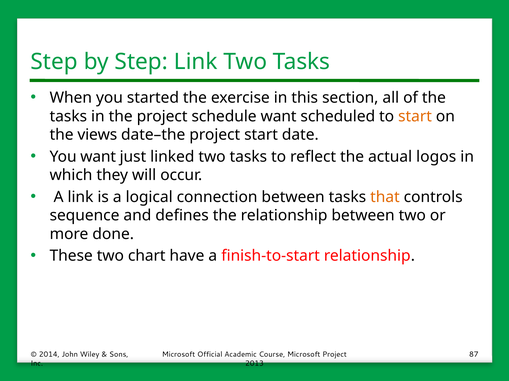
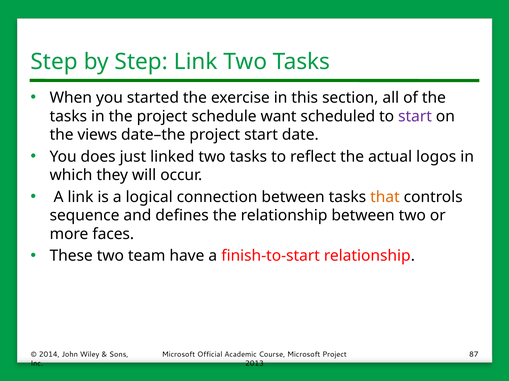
start at (415, 116) colour: orange -> purple
You want: want -> does
done: done -> faces
chart: chart -> team
